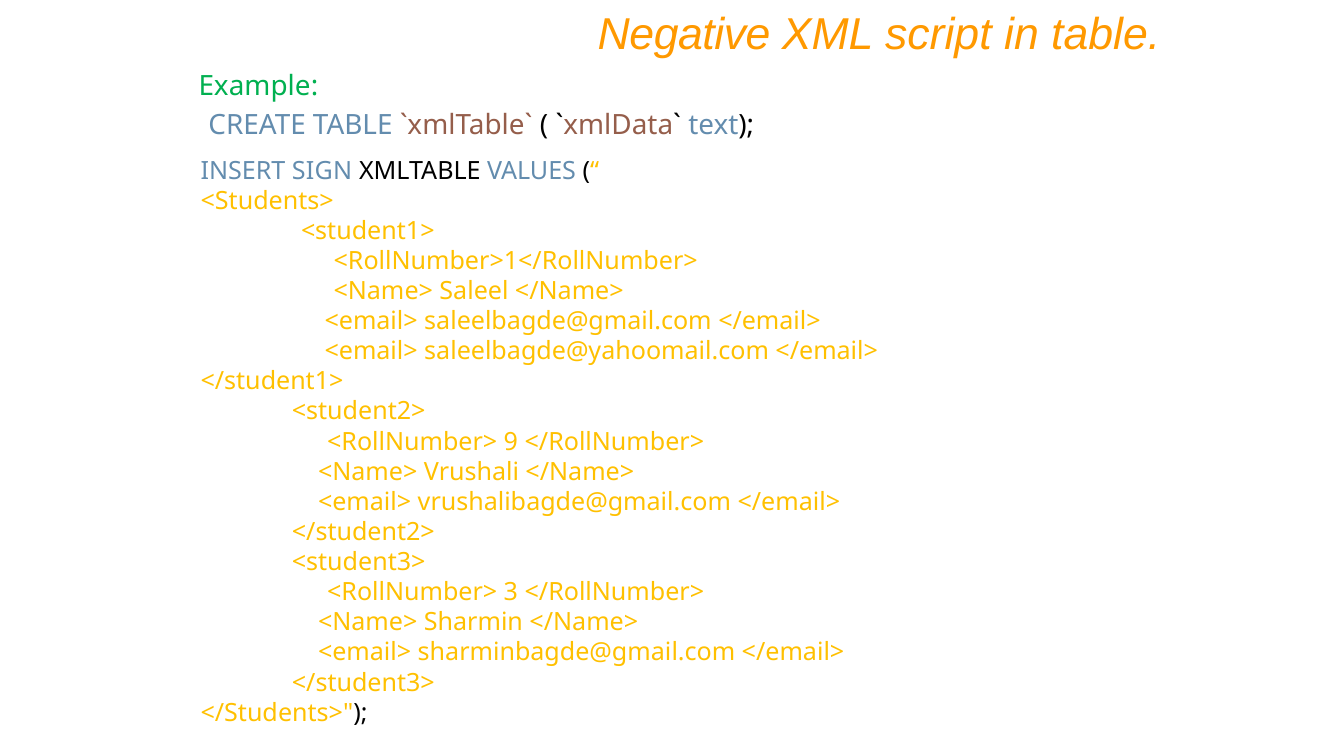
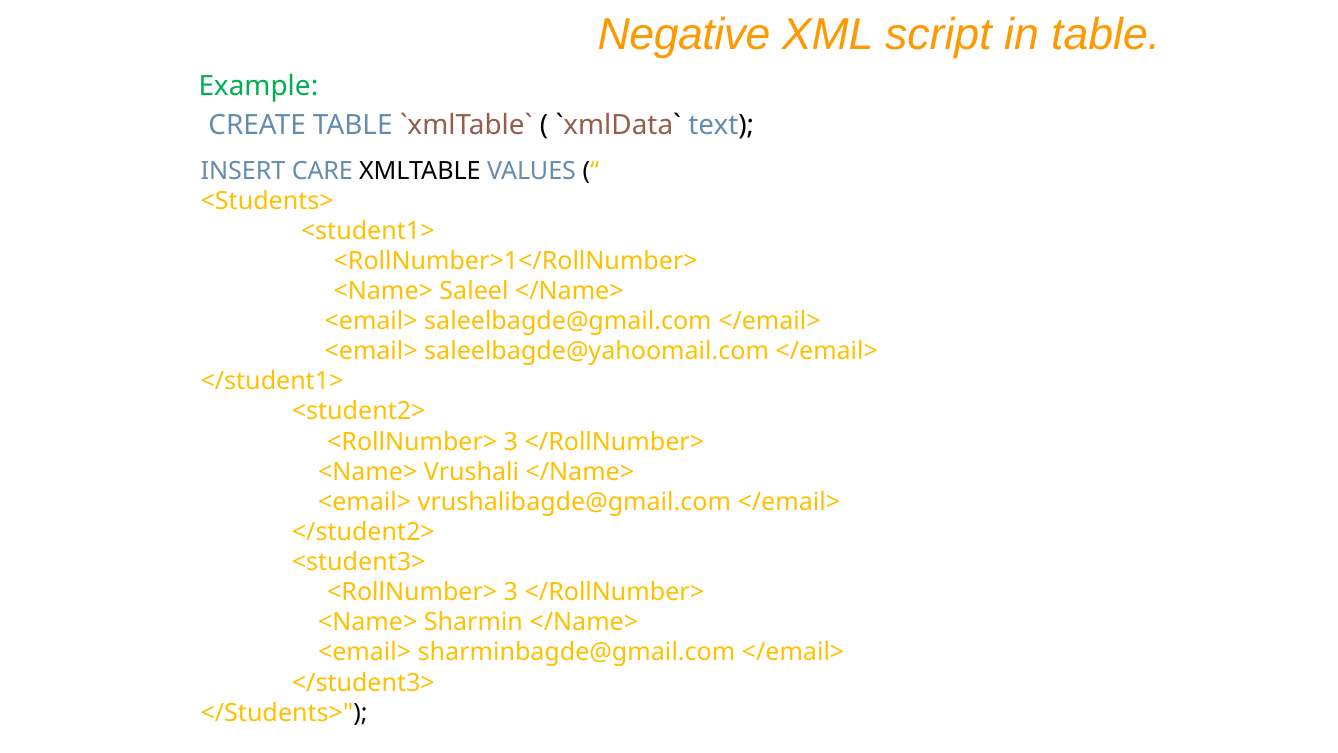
SIGN: SIGN -> CARE
9 at (511, 442): 9 -> 3
